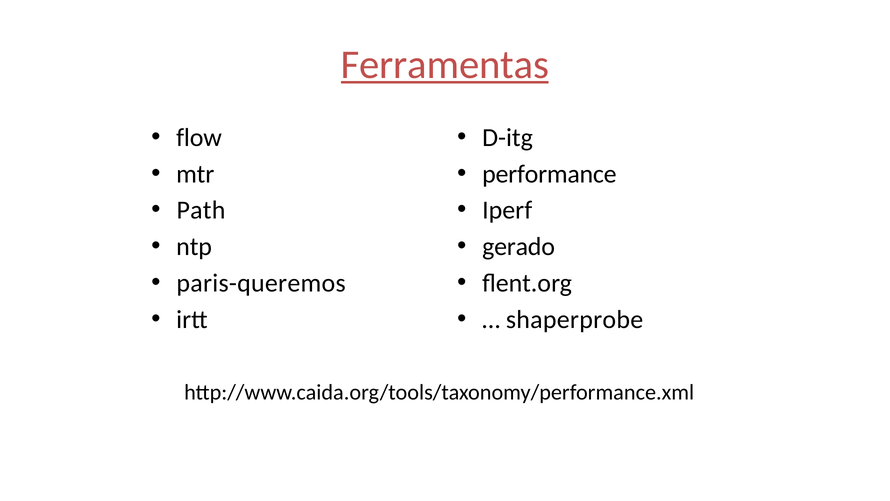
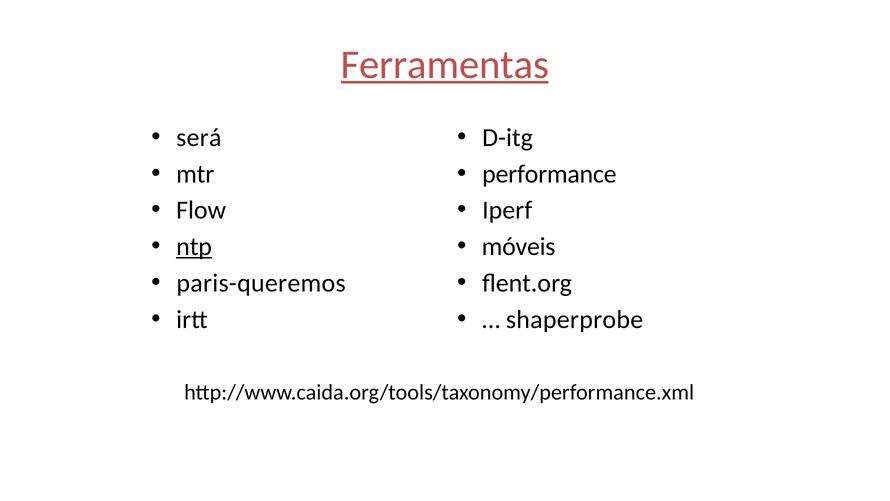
flow: flow -> será
Path: Path -> Flow
ntp underline: none -> present
gerado: gerado -> móveis
